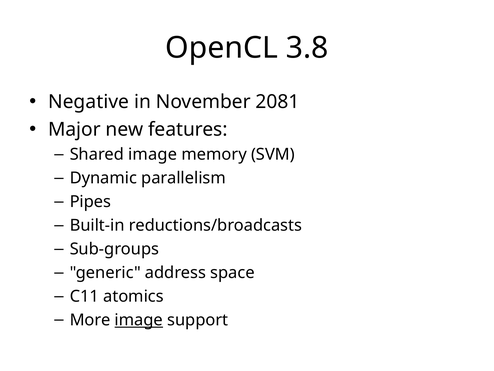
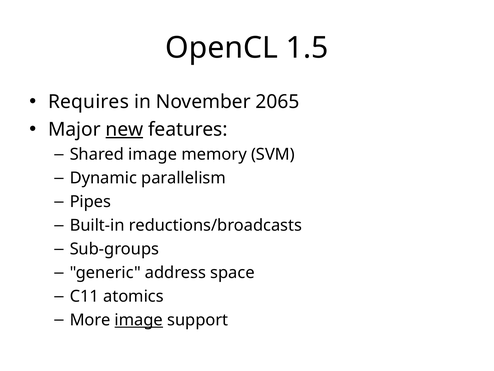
3.8: 3.8 -> 1.5
Negative: Negative -> Requires
2081: 2081 -> 2065
new underline: none -> present
